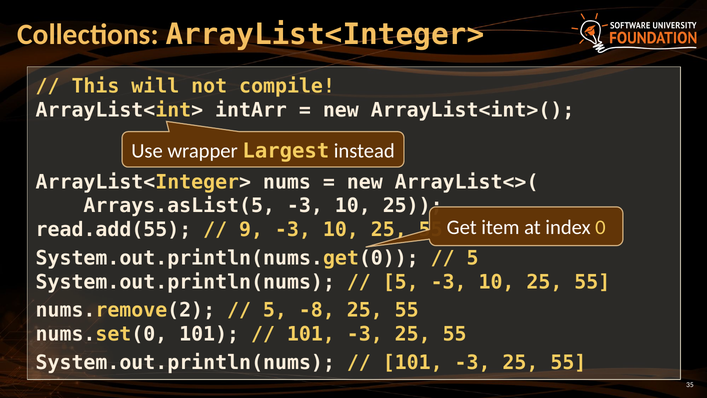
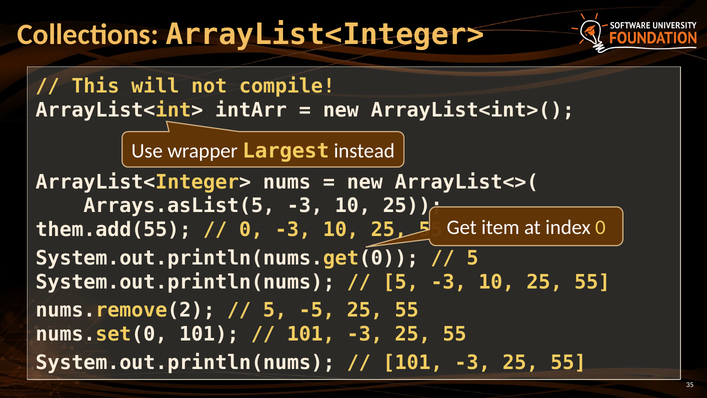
read.add(55: read.add(55 -> them.add(55
9 at (251, 230): 9 -> 0
-8: -8 -> -5
